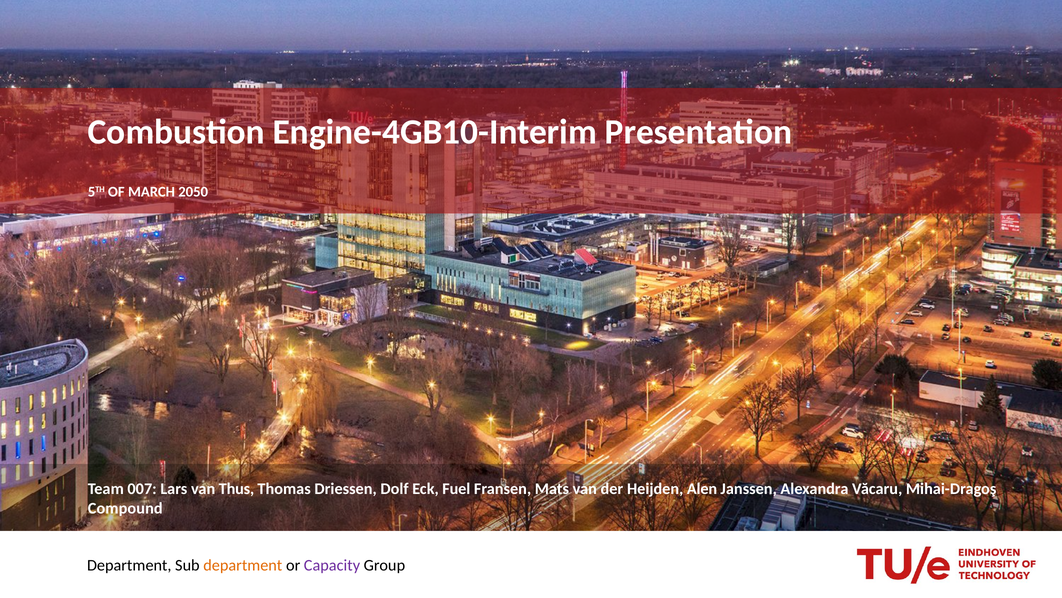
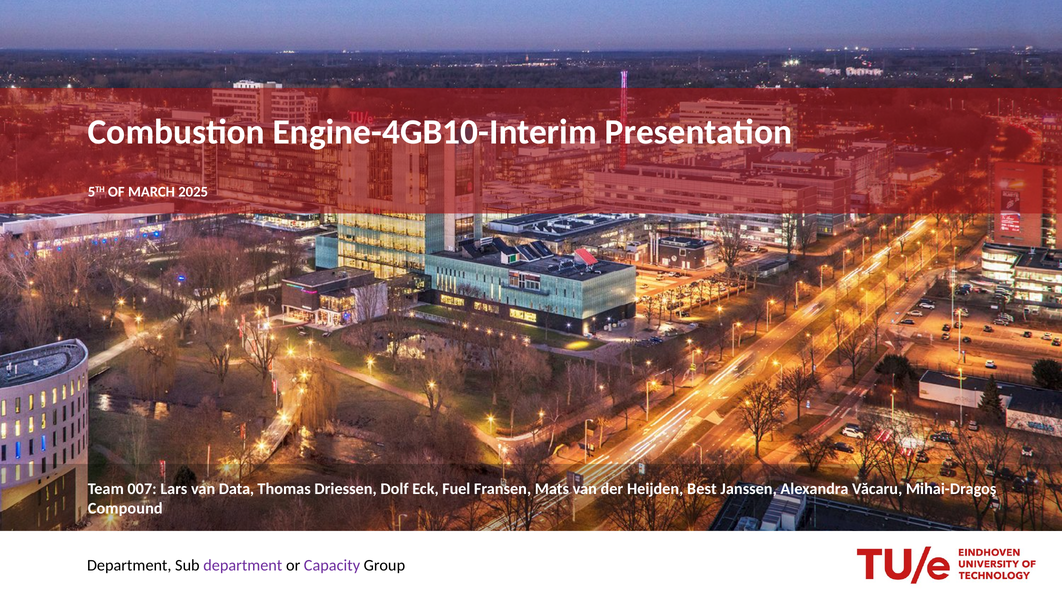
2050: 2050 -> 2025
Thus: Thus -> Data
Alen: Alen -> Best
department at (243, 565) colour: orange -> purple
